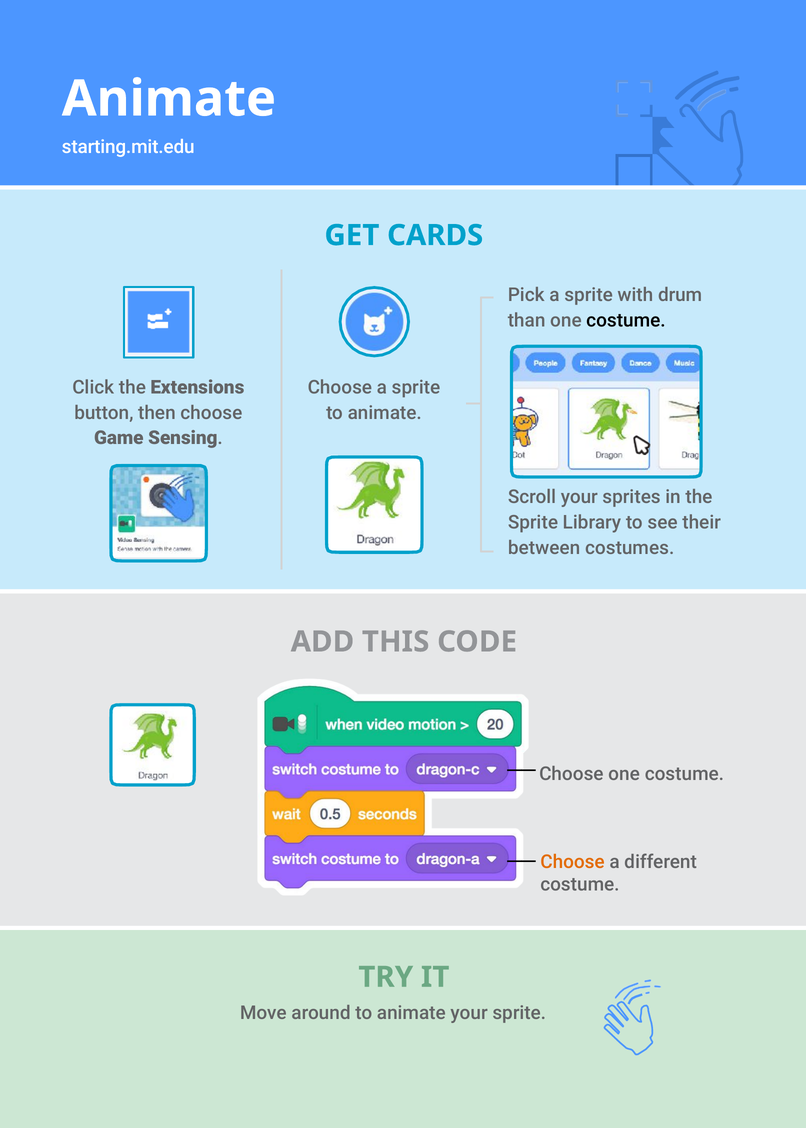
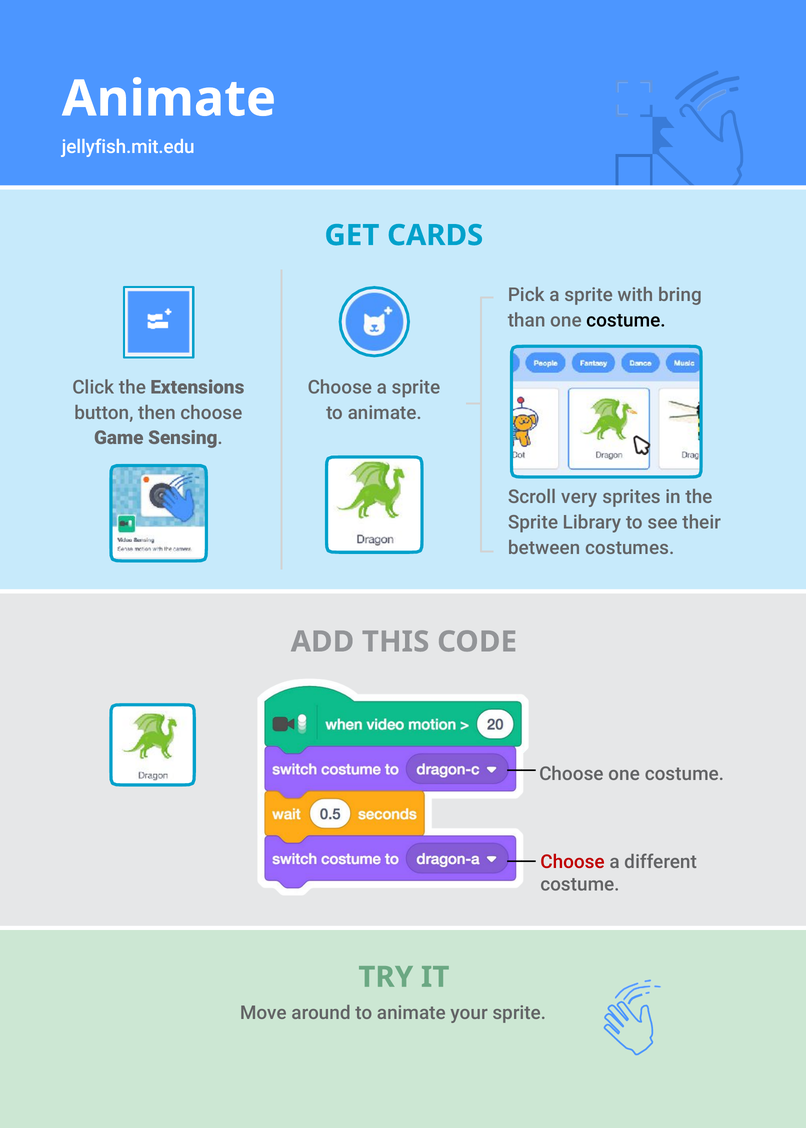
starting.mit.edu: starting.mit.edu -> jellyfish.mit.edu
drum: drum -> bring
Scroll your: your -> very
Choose at (573, 862) colour: orange -> red
